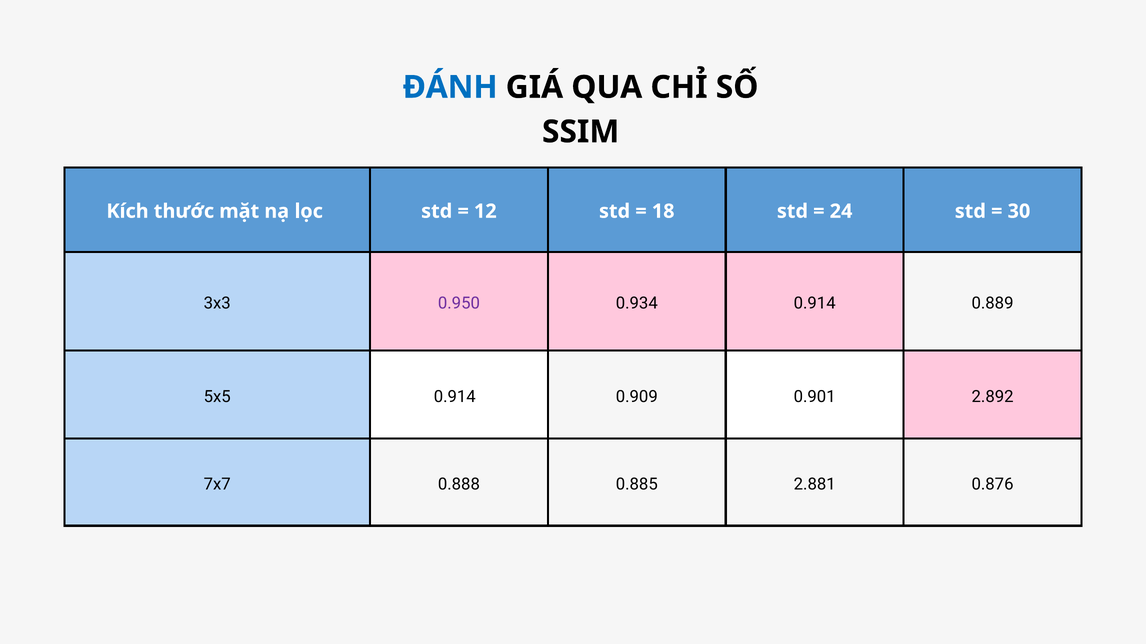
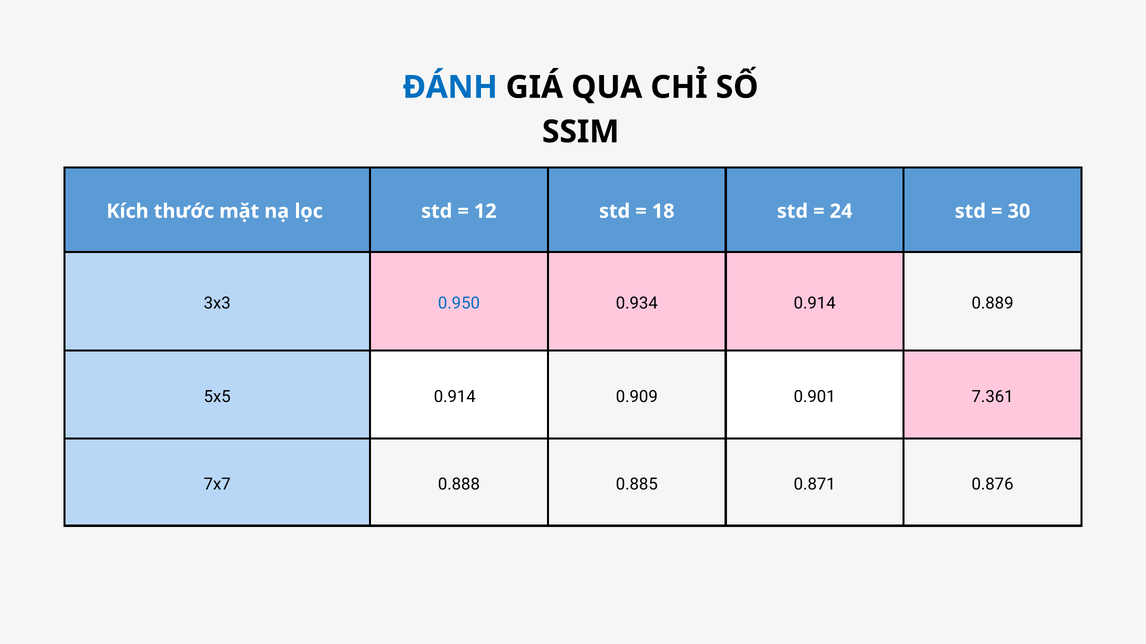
0.950 colour: purple -> blue
2.892: 2.892 -> 7.361
2.881: 2.881 -> 0.871
